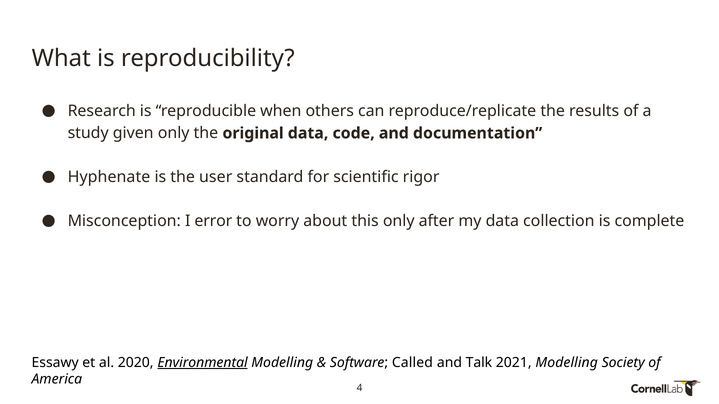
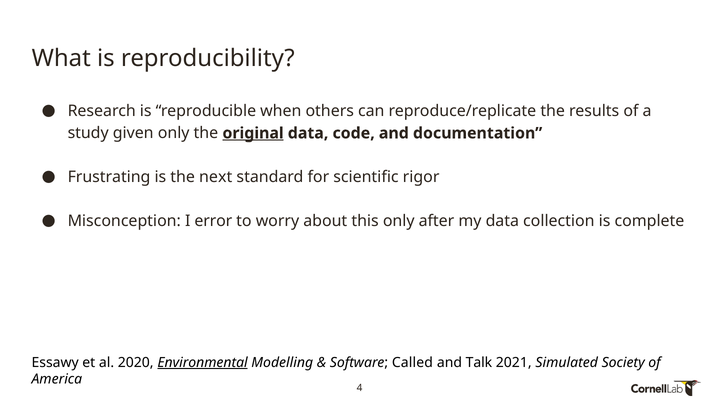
original underline: none -> present
Hyphenate: Hyphenate -> Frustrating
user: user -> next
2021 Modelling: Modelling -> Simulated
